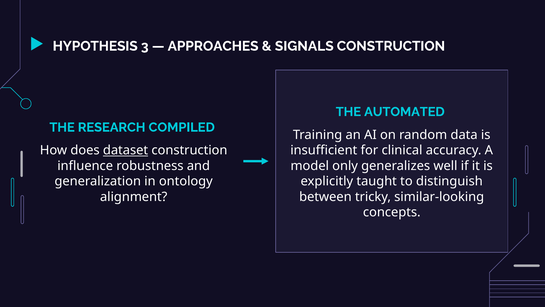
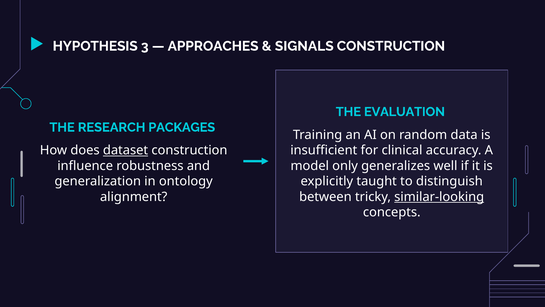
AUTOMATED: AUTOMATED -> EVALUATION
COMPILED: COMPILED -> PACKAGES
similar-looking underline: none -> present
